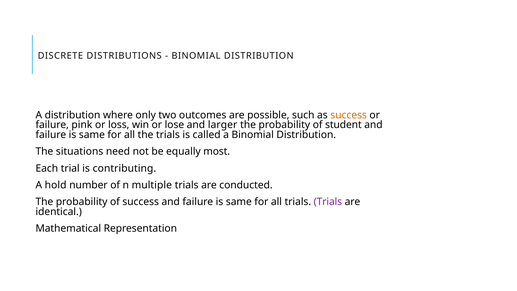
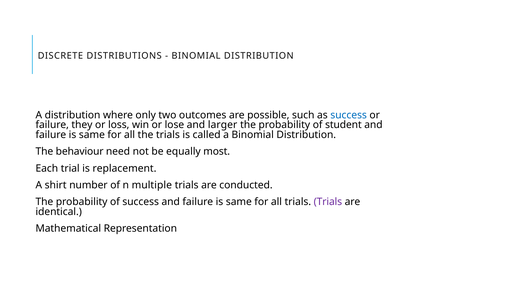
success at (349, 115) colour: orange -> blue
pink: pink -> they
situations: situations -> behaviour
contributing: contributing -> replacement
hold: hold -> shirt
